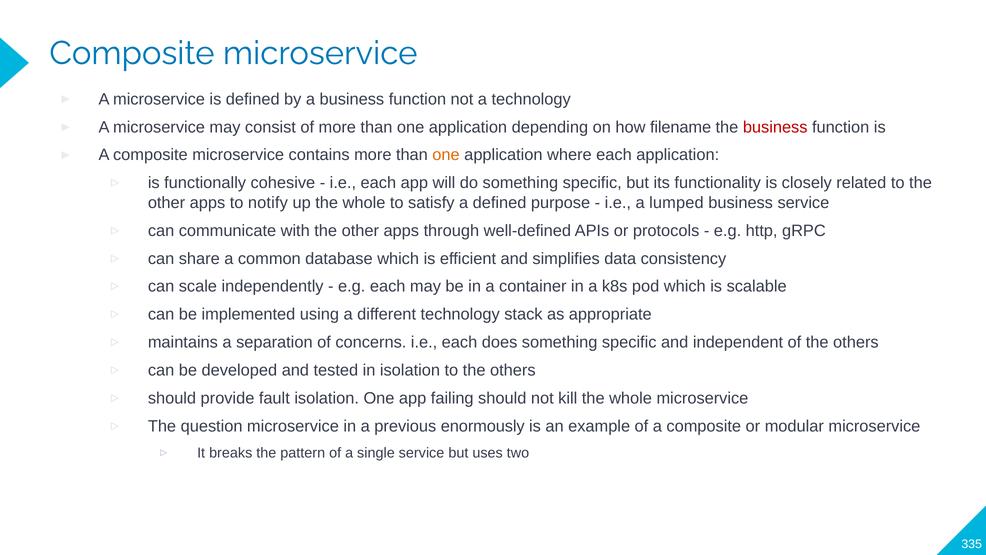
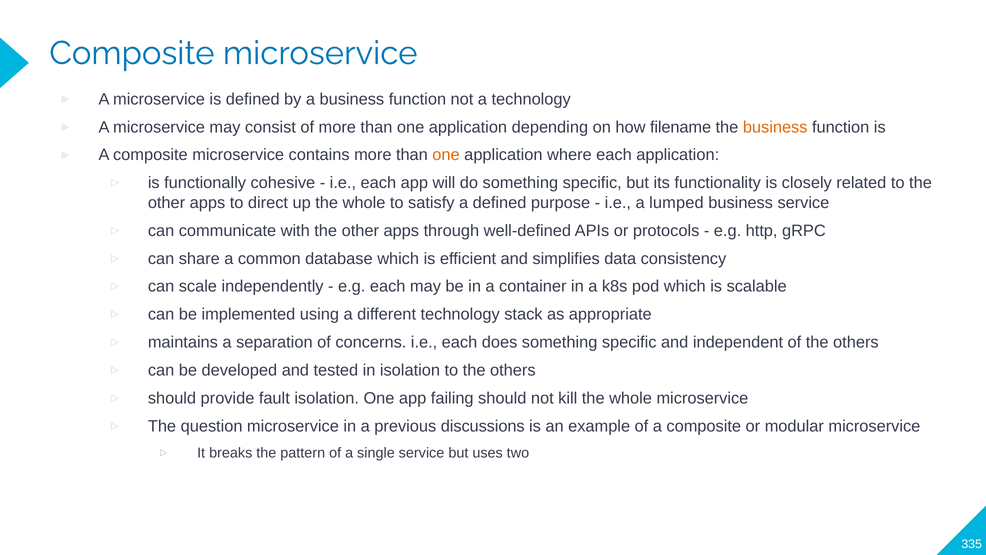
business at (775, 127) colour: red -> orange
notify: notify -> direct
enormously: enormously -> discussions
